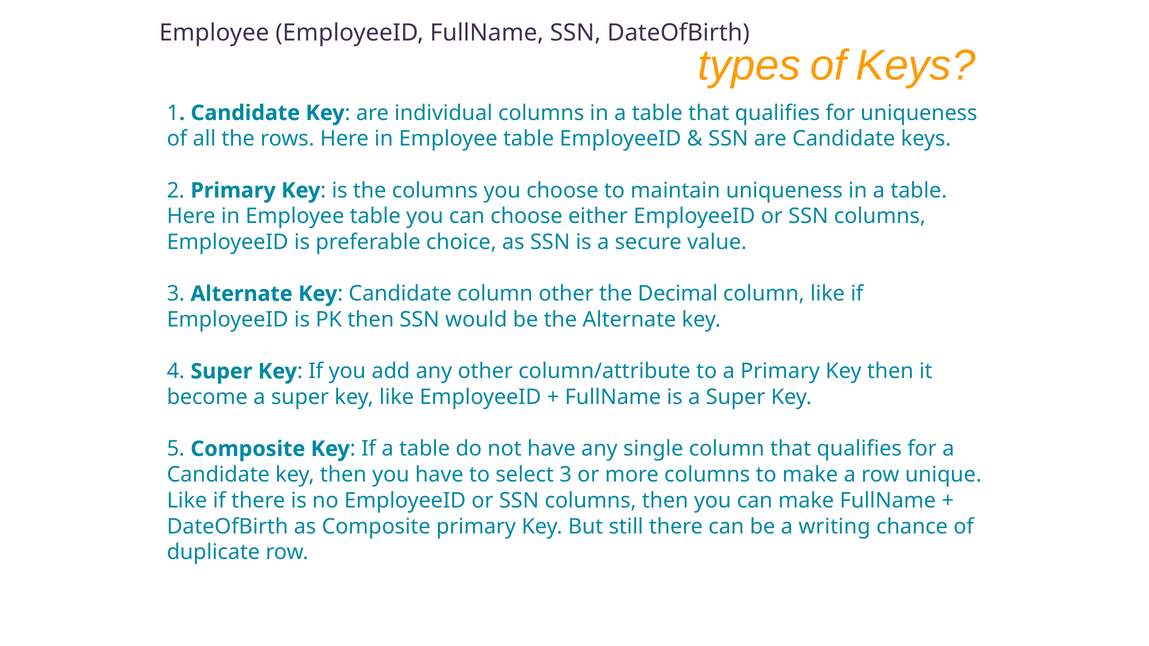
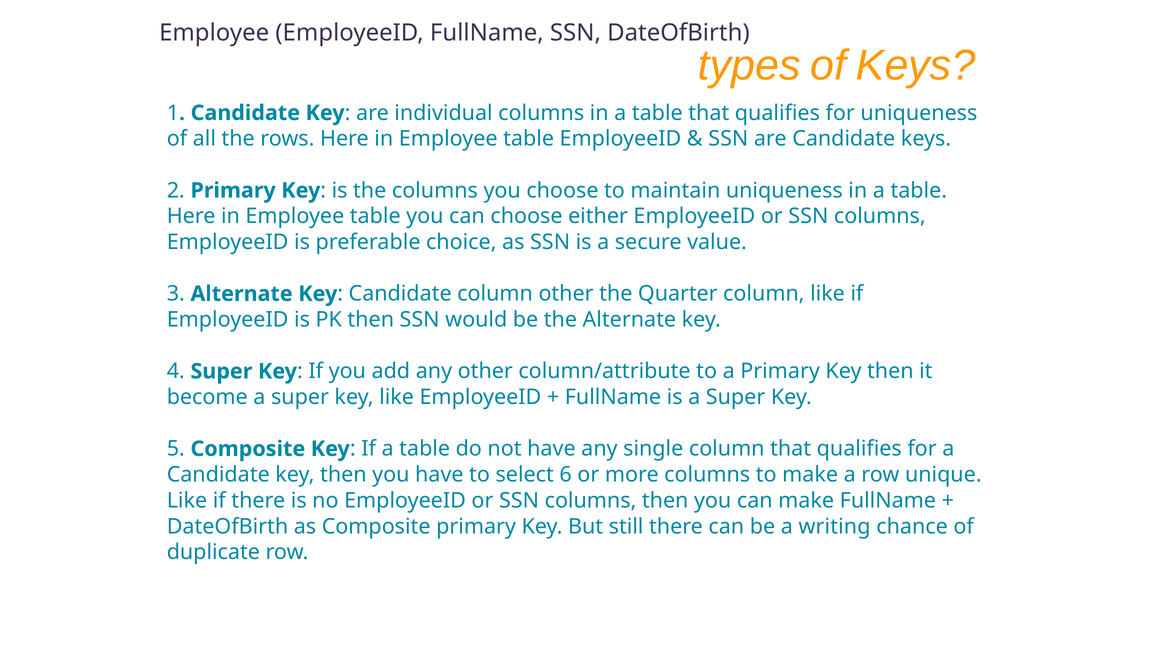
Decimal: Decimal -> Quarter
select 3: 3 -> 6
